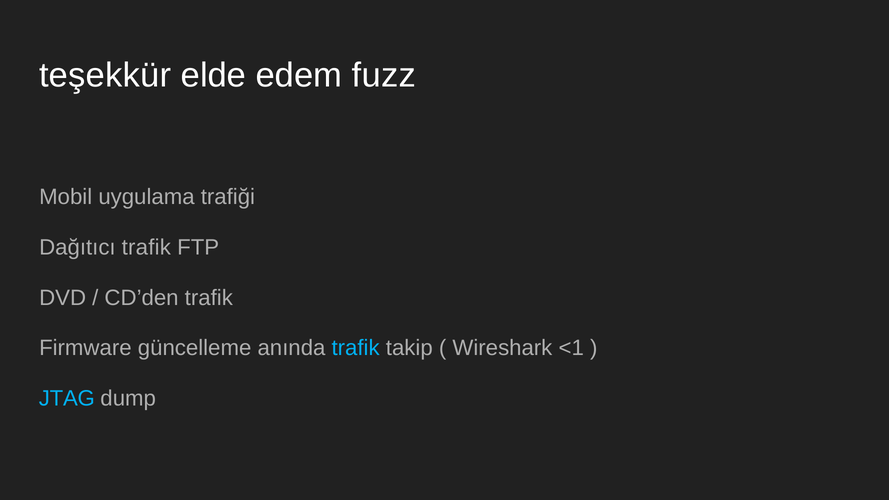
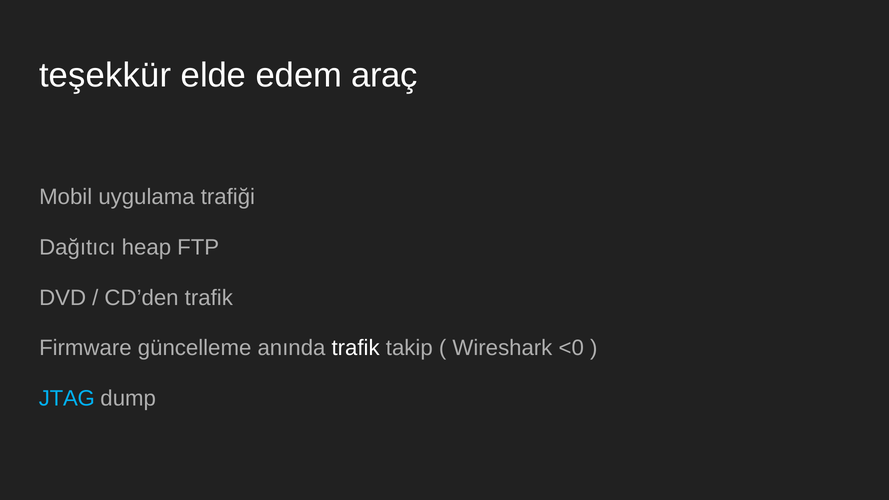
fuzz: fuzz -> araç
Dağıtıcı trafik: trafik -> heap
trafik at (356, 348) colour: light blue -> white
<1: <1 -> <0
